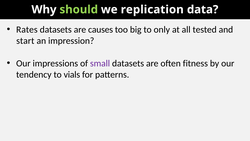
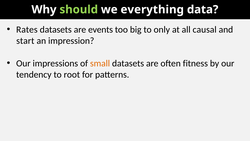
replication: replication -> everything
causes: causes -> events
tested: tested -> causal
small colour: purple -> orange
vials: vials -> root
